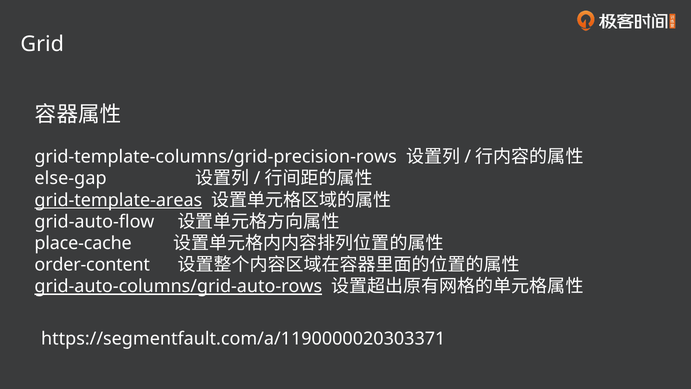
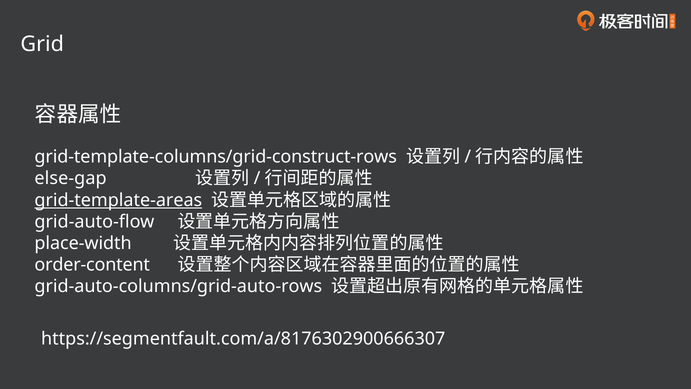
grid-template-columns/grid-precision-rows: grid-template-columns/grid-precision-rows -> grid-template-columns/grid-construct-rows
place-cache: place-cache -> place-width
grid-auto-columns/grid-auto-rows underline: present -> none
https://segmentfault.com/a/1190000020303371: https://segmentfault.com/a/1190000020303371 -> https://segmentfault.com/a/8176302900666307
